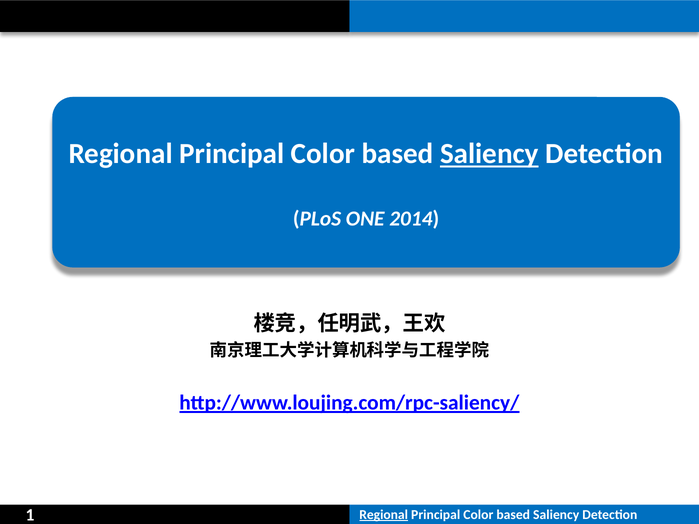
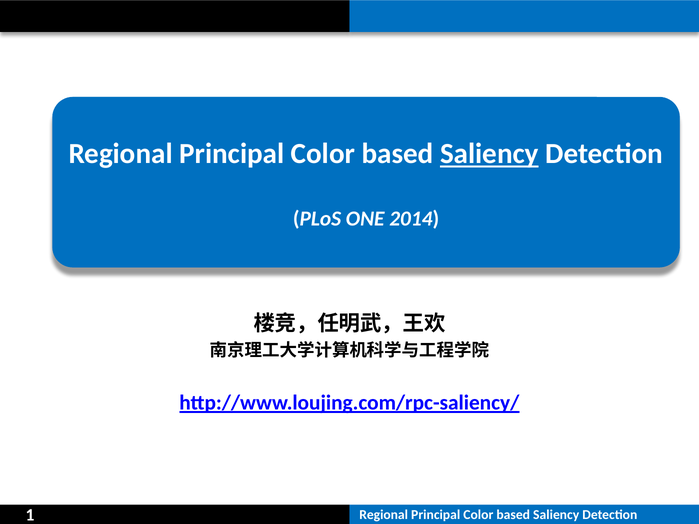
Regional at (384, 515) underline: present -> none
